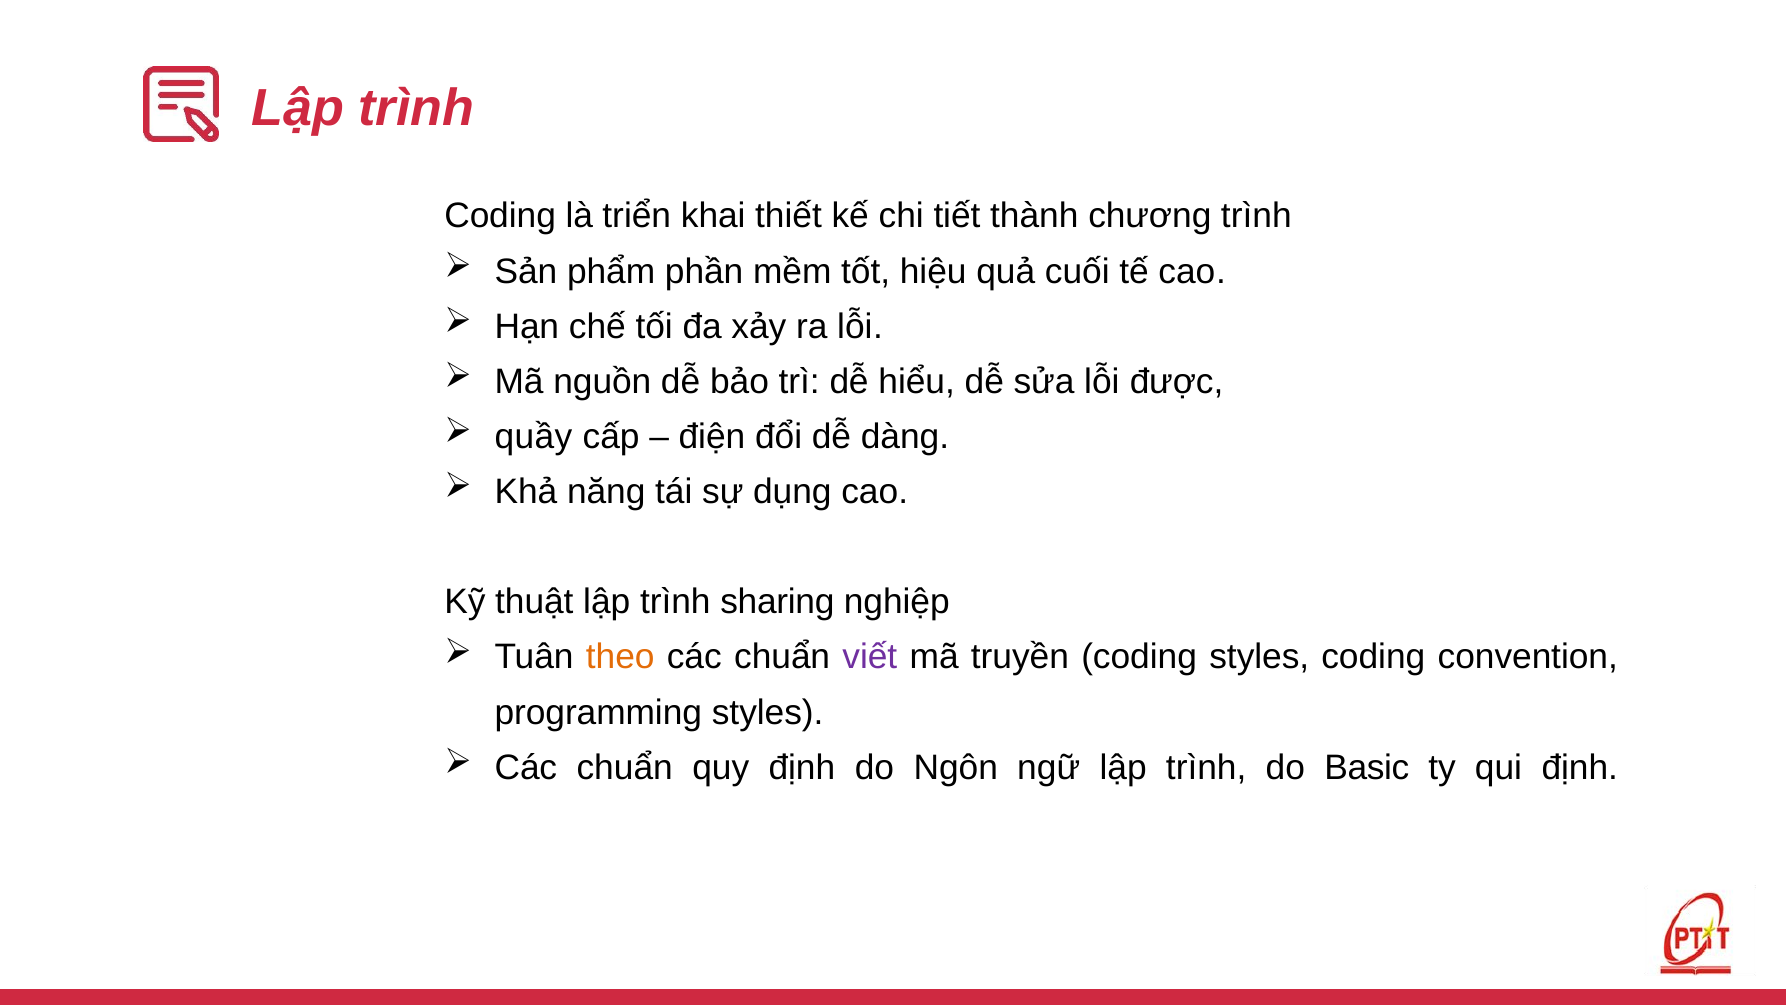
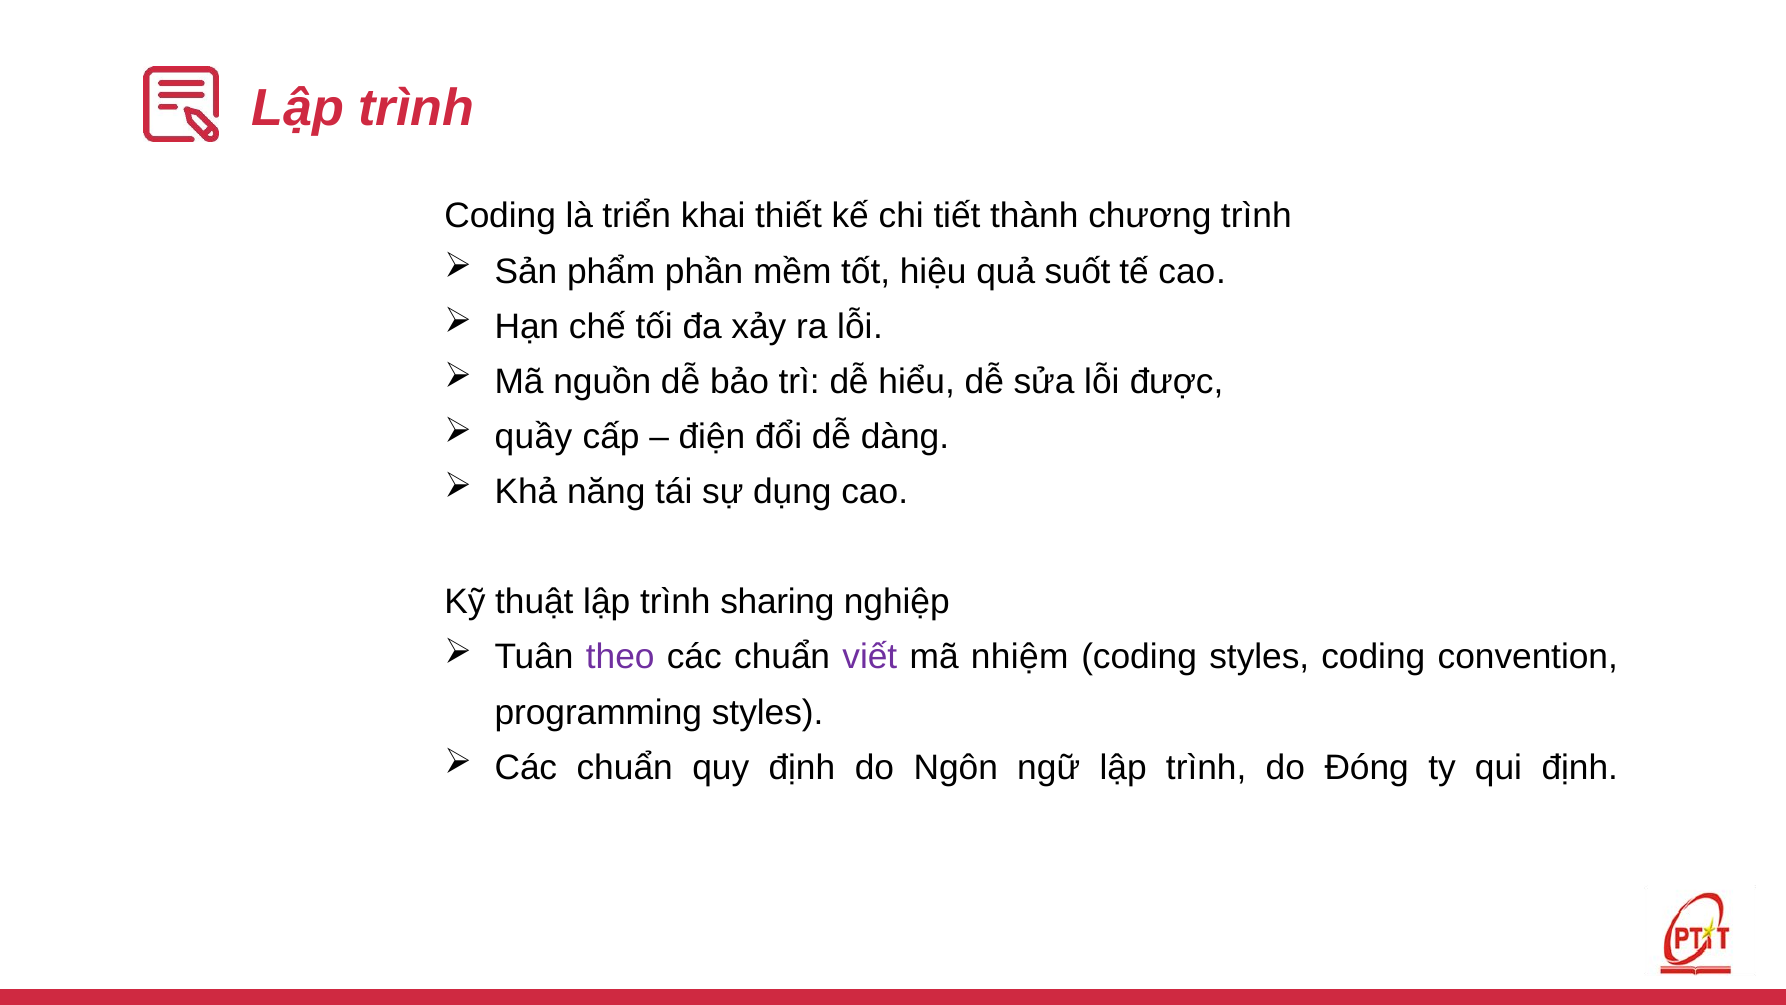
cuối: cuối -> suốt
theo colour: orange -> purple
truyền: truyền -> nhiệm
Basic: Basic -> Đóng
